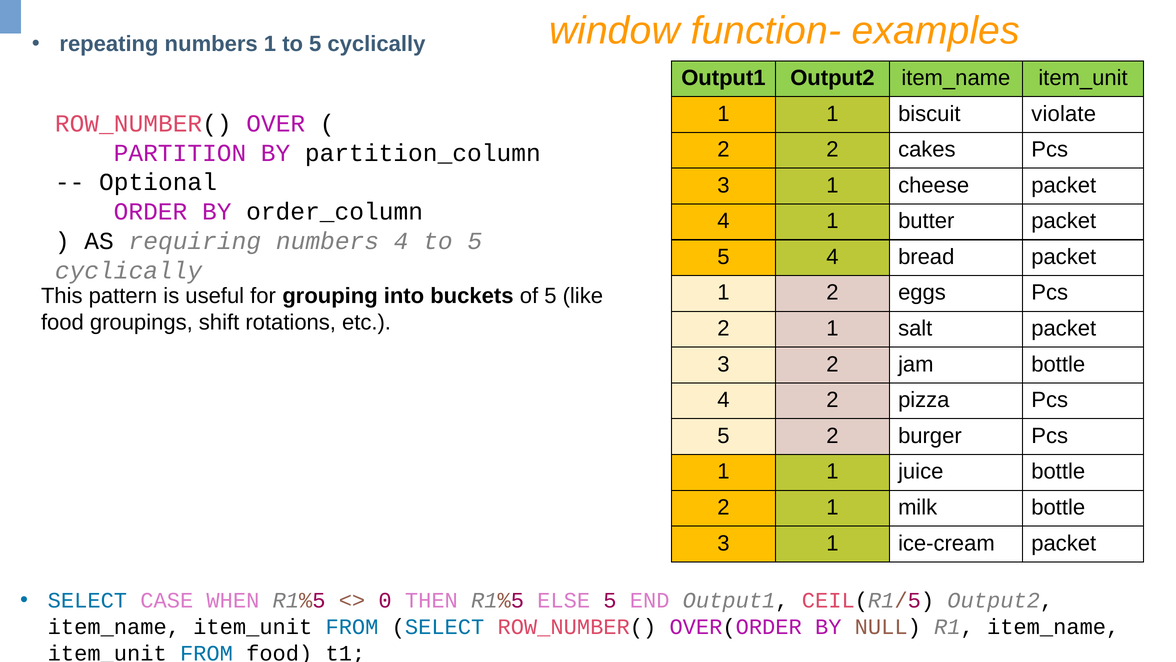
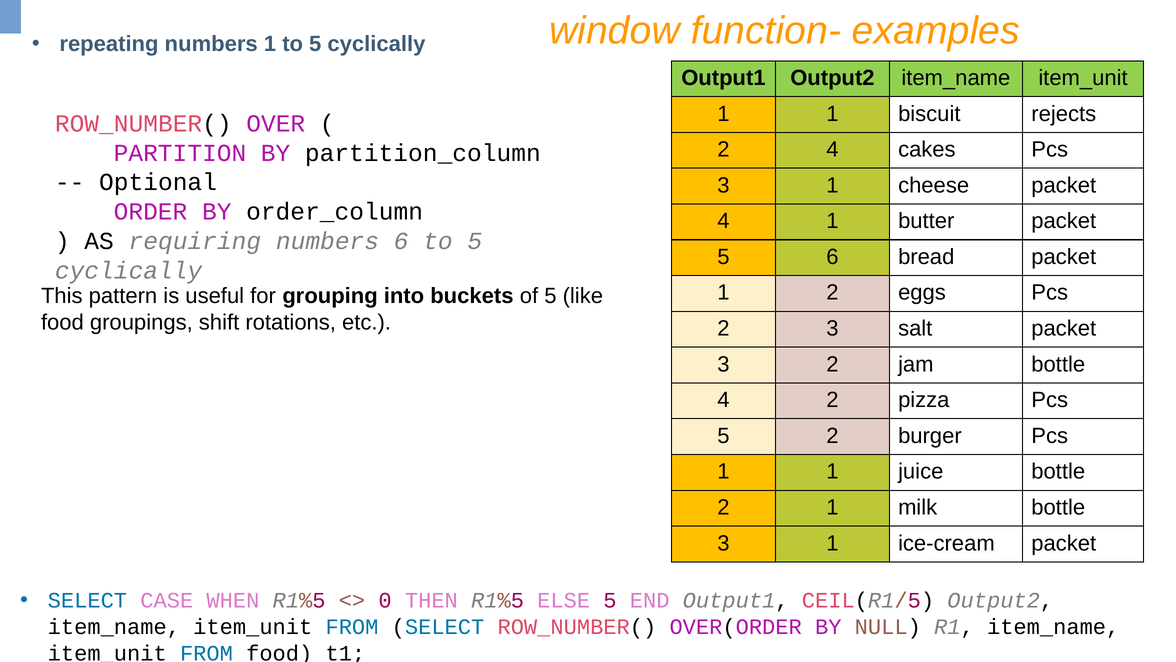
violate: violate -> rejects
2 2: 2 -> 4
numbers 4: 4 -> 6
5 4: 4 -> 6
1 at (832, 328): 1 -> 3
